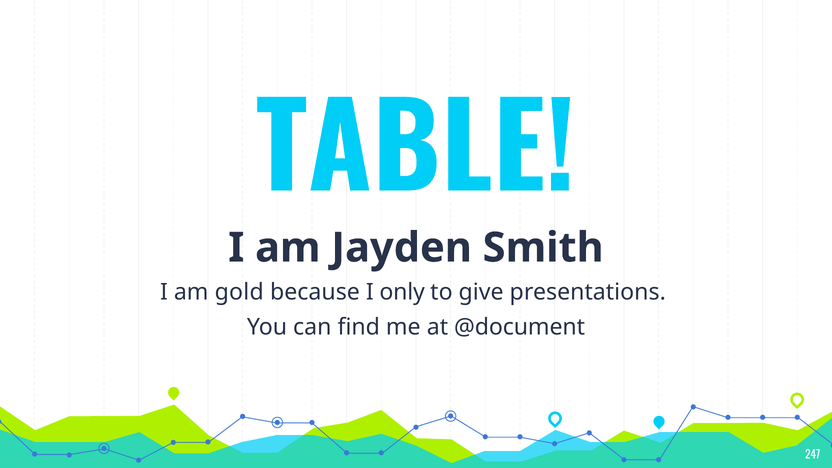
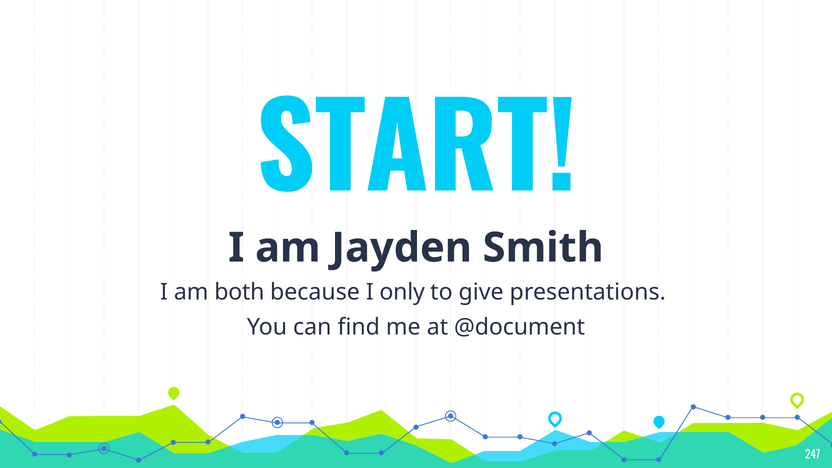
TABLE: TABLE -> START
gold: gold -> both
